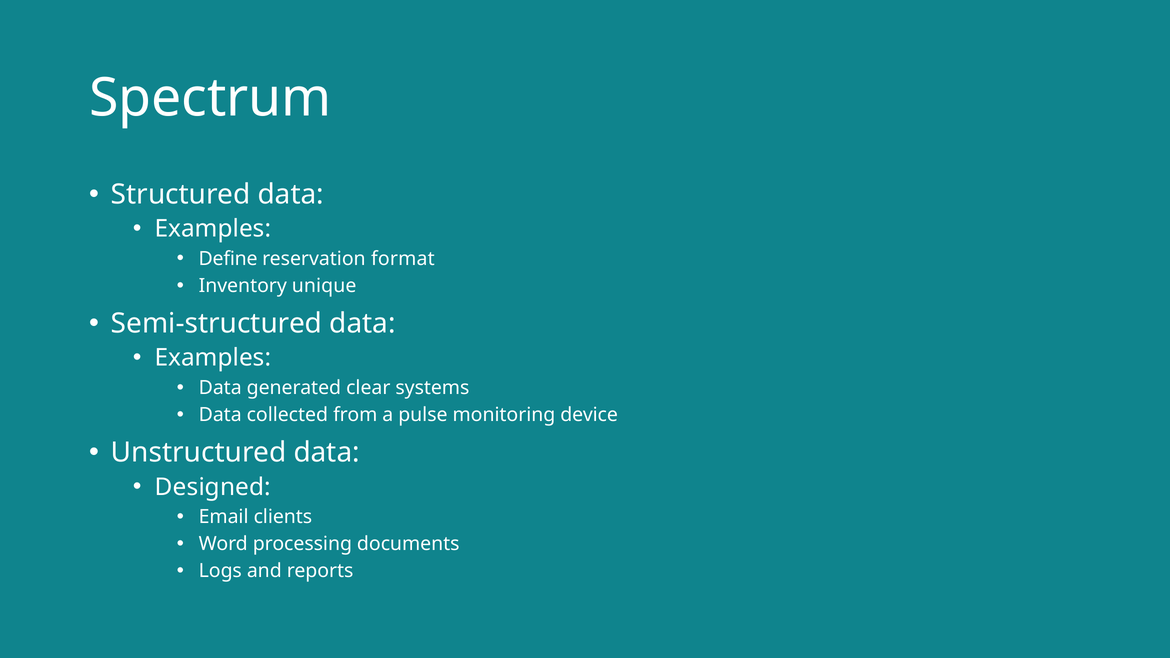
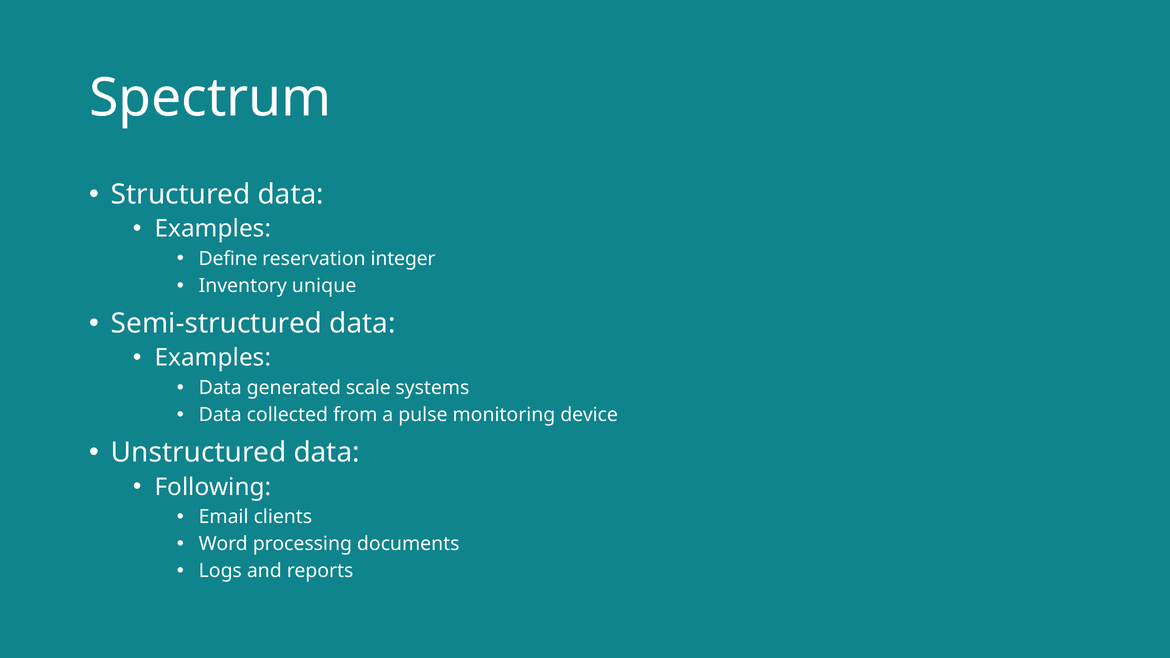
format: format -> integer
clear: clear -> scale
Designed: Designed -> Following
